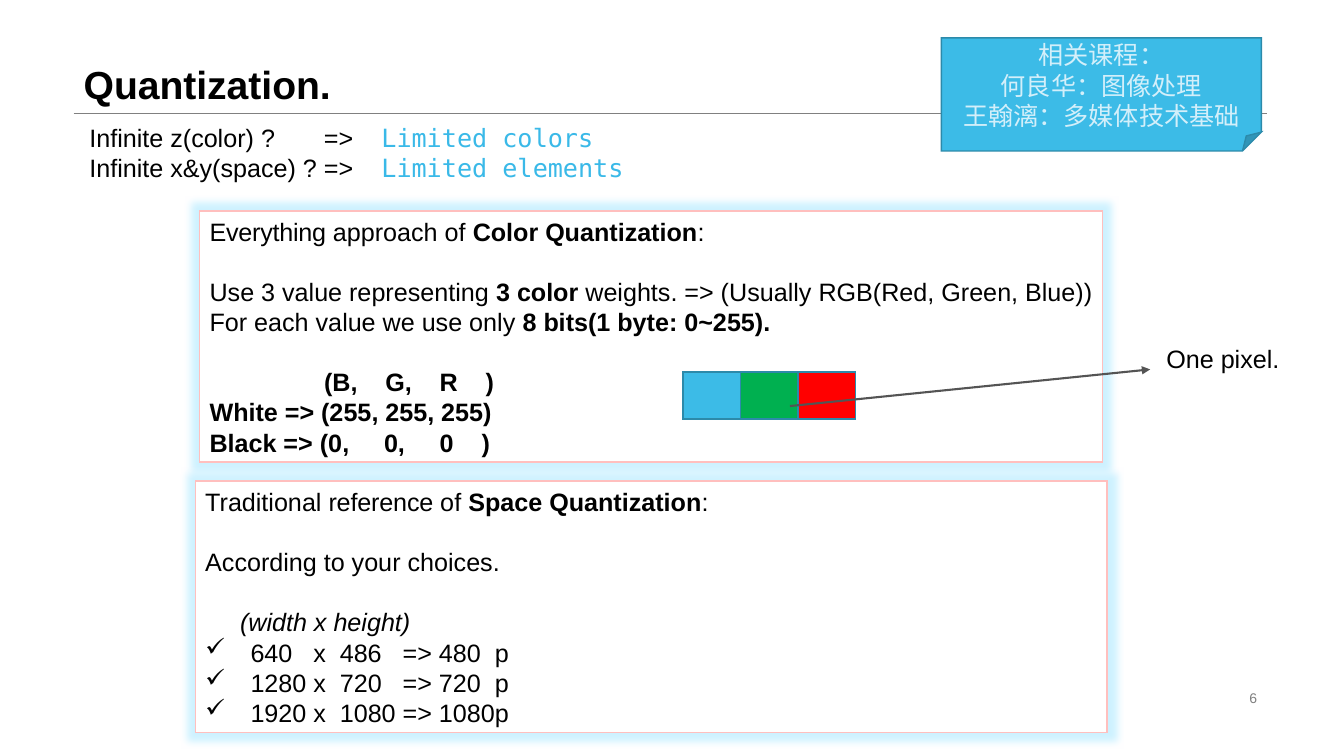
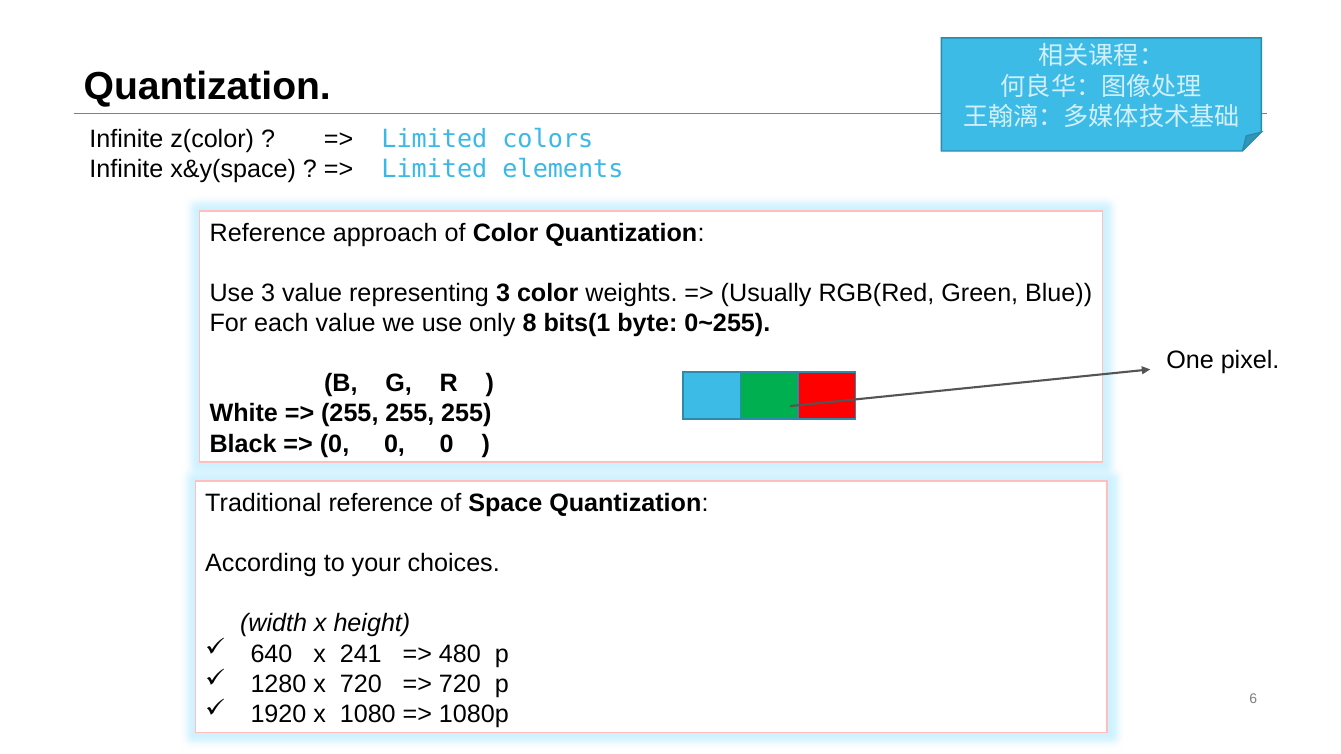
Everything at (268, 233): Everything -> Reference
486: 486 -> 241
